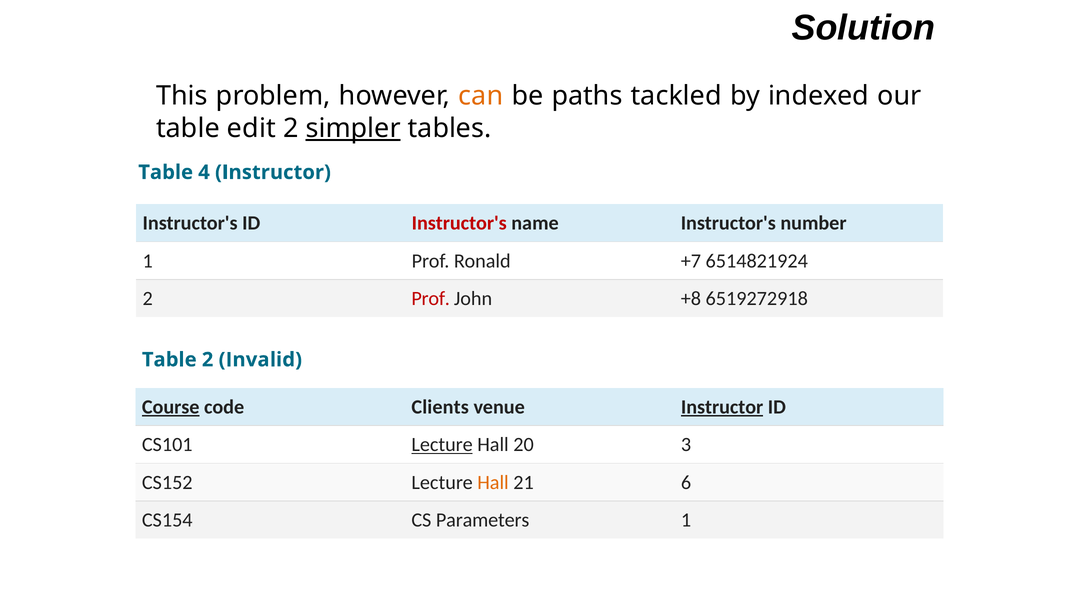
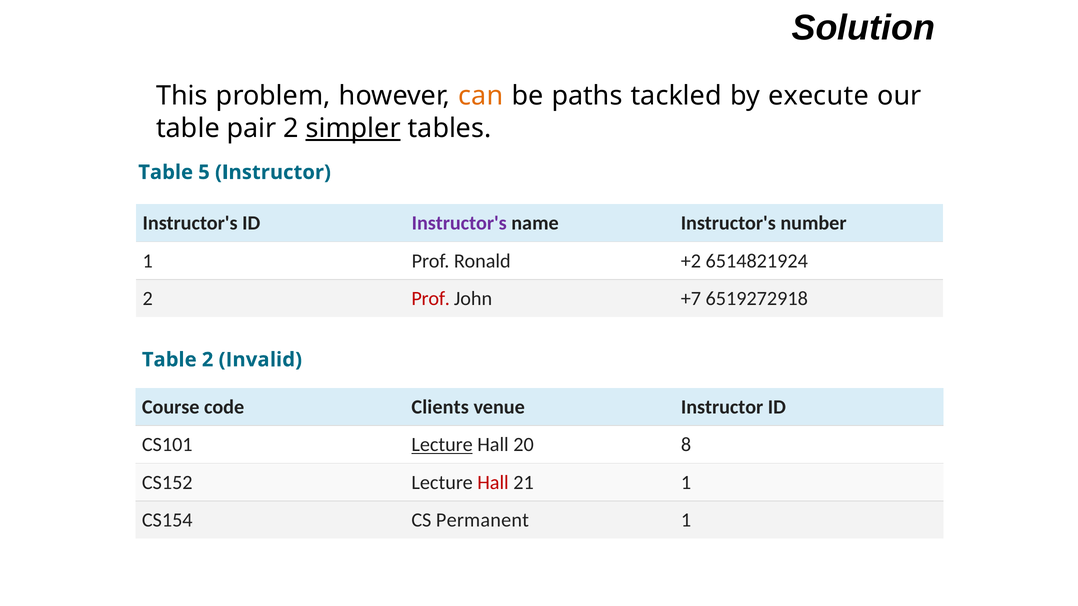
indexed: indexed -> execute
edit: edit -> pair
4: 4 -> 5
Instructor's at (459, 223) colour: red -> purple
+7: +7 -> +2
+8: +8 -> +7
Course underline: present -> none
Instructor at (722, 407) underline: present -> none
3: 3 -> 8
Hall at (493, 483) colour: orange -> red
21 6: 6 -> 1
Parameters: Parameters -> Permanent
